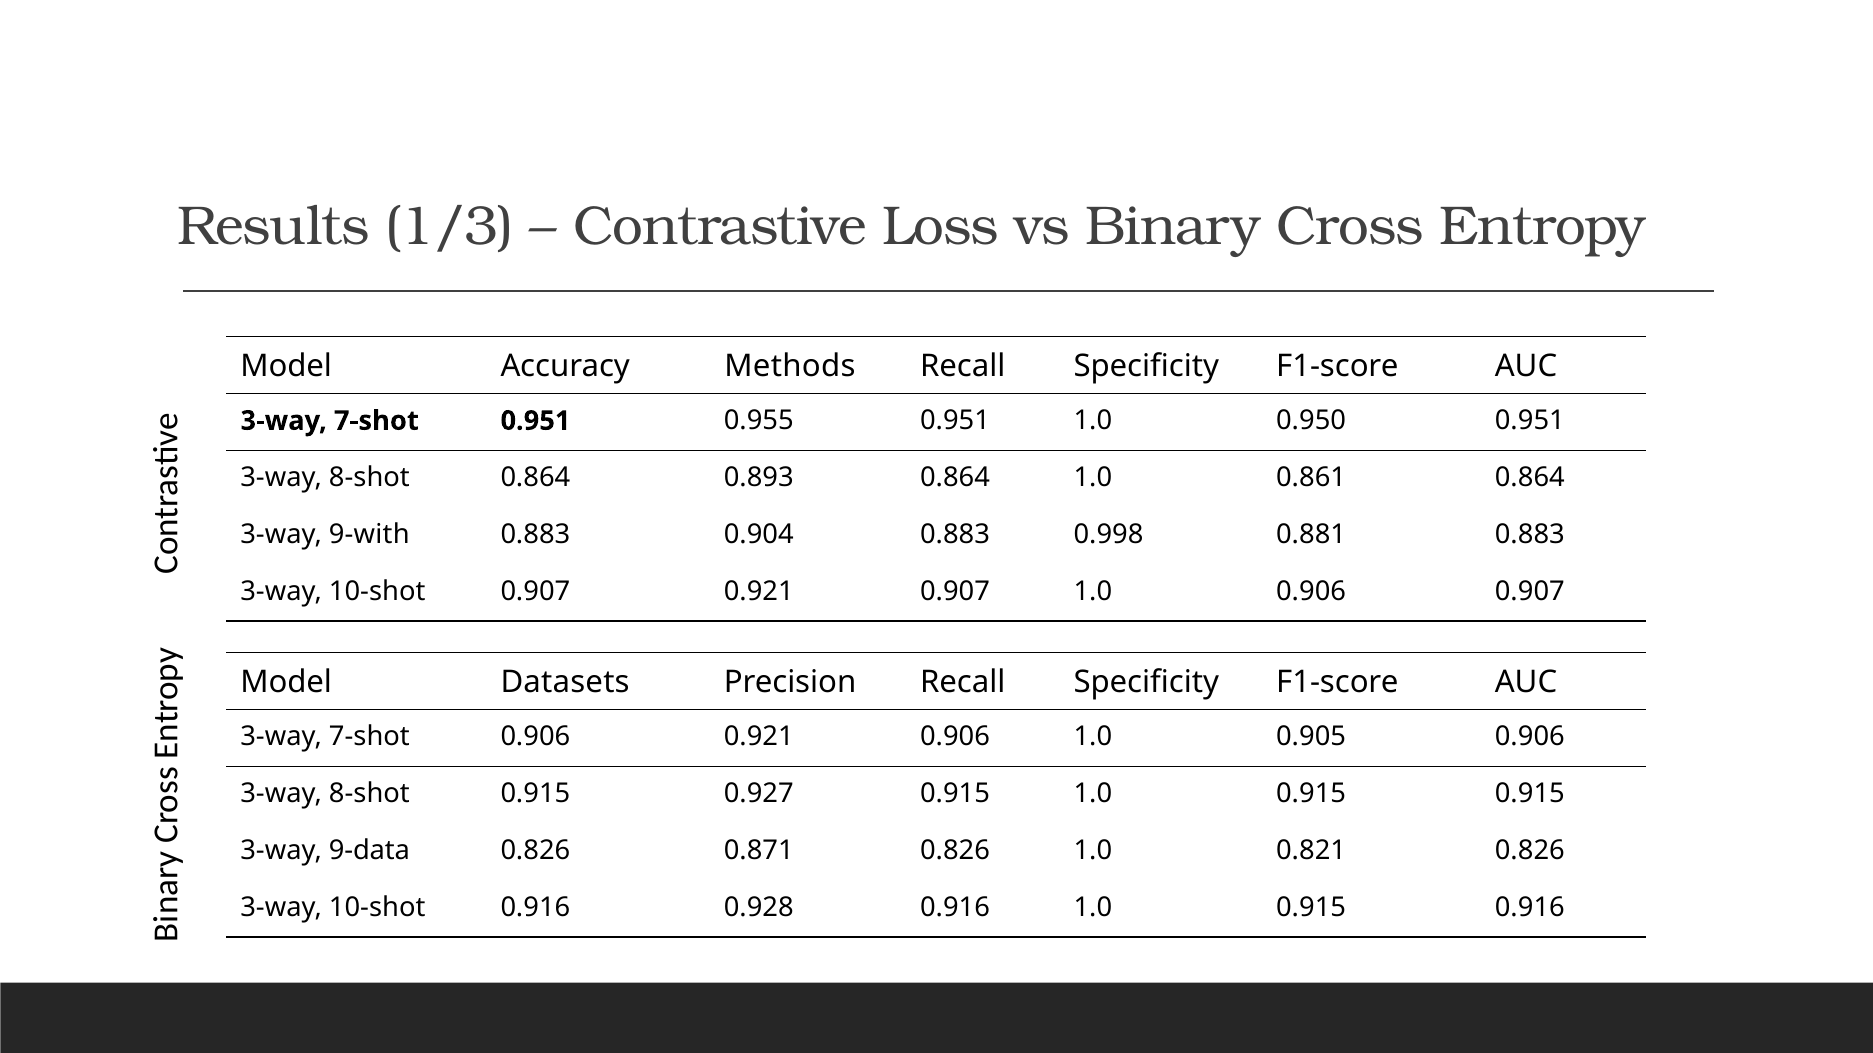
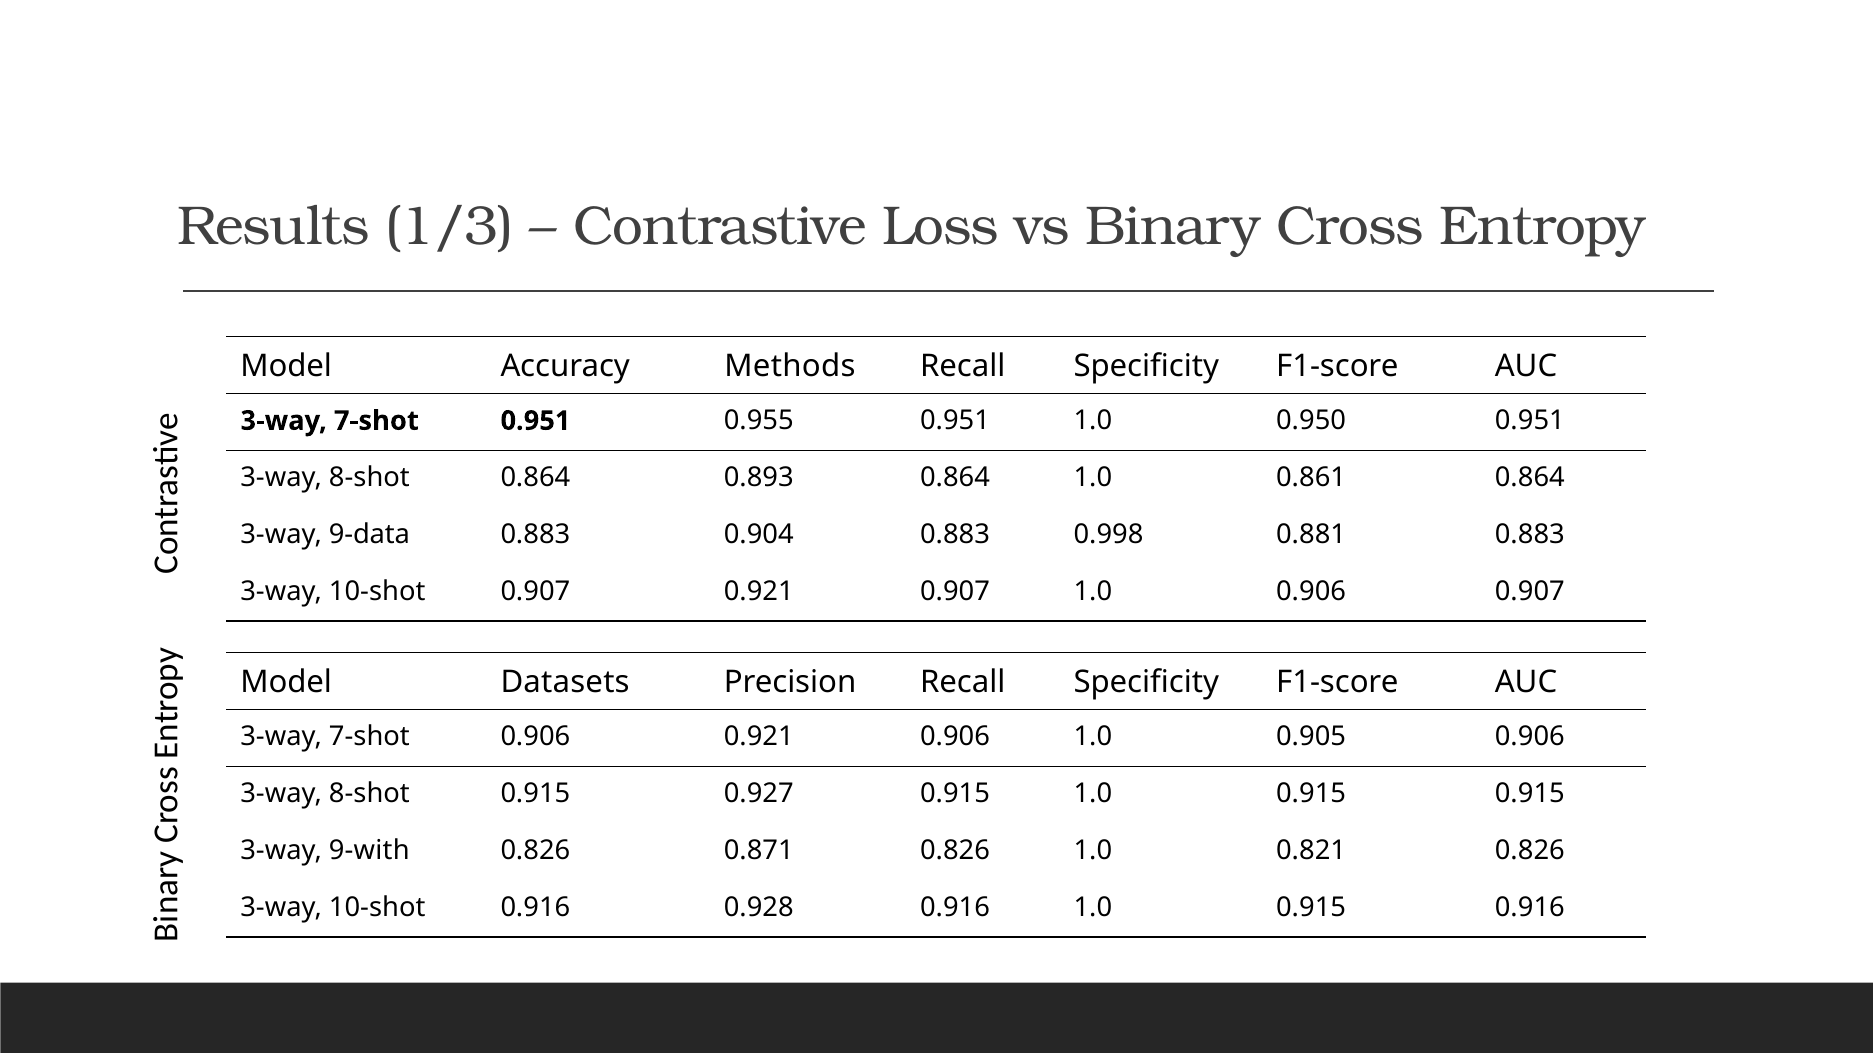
9-with: 9-with -> 9-data
9-data: 9-data -> 9-with
